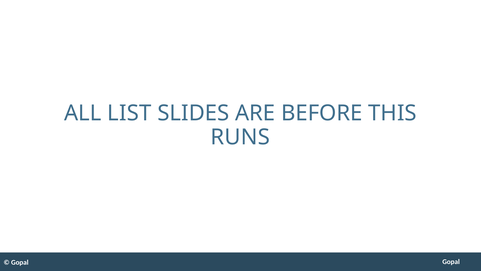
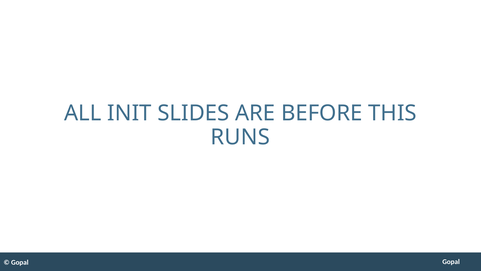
LIST: LIST -> INIT
